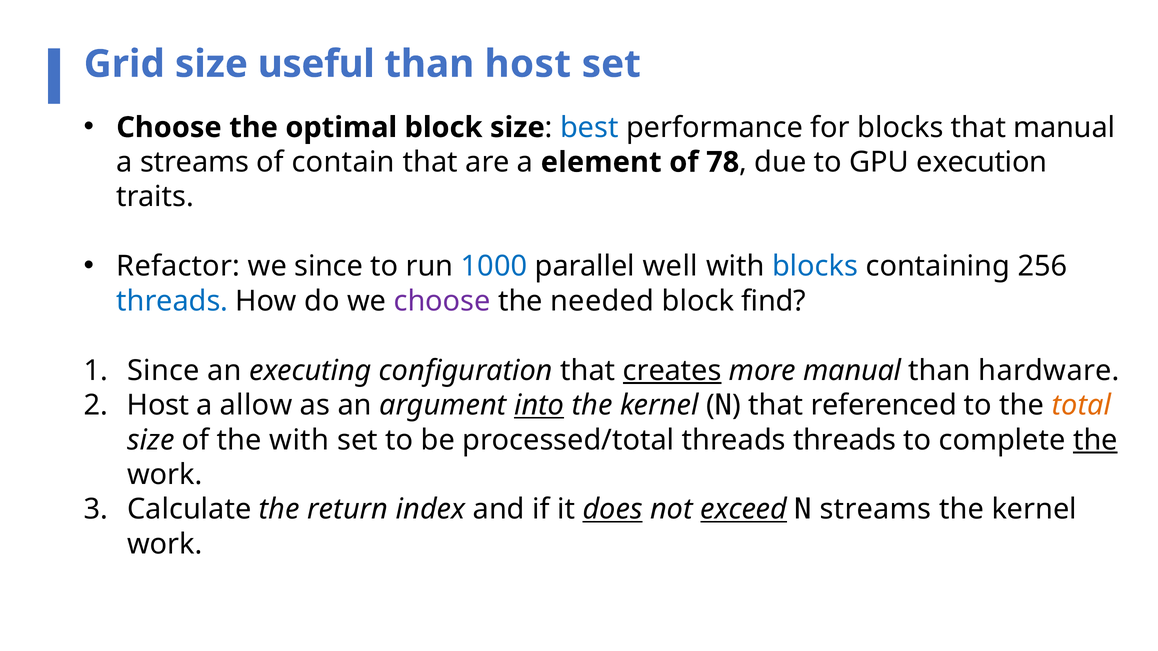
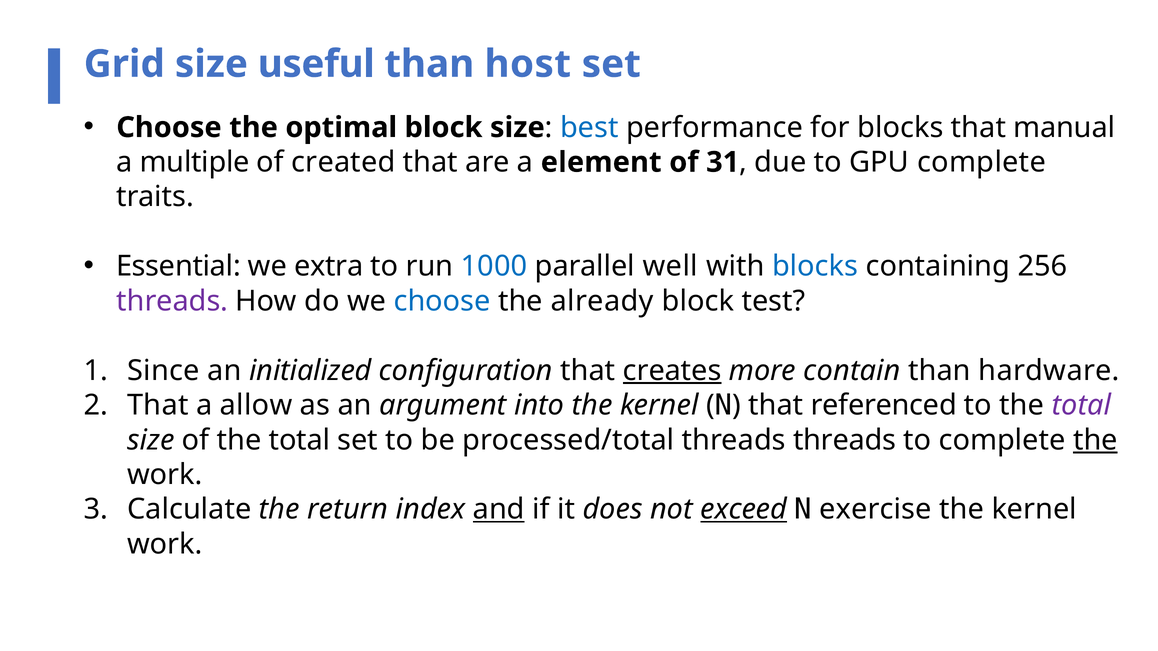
a streams: streams -> multiple
contain: contain -> created
78: 78 -> 31
GPU execution: execution -> complete
Refactor: Refactor -> Essential
we since: since -> extra
threads at (172, 301) colour: blue -> purple
choose at (442, 301) colour: purple -> blue
needed: needed -> already
find: find -> test
executing: executing -> initialized
more manual: manual -> contain
Host at (158, 405): Host -> That
into underline: present -> none
total at (1081, 405) colour: orange -> purple
of the with: with -> total
and underline: none -> present
does underline: present -> none
N streams: streams -> exercise
